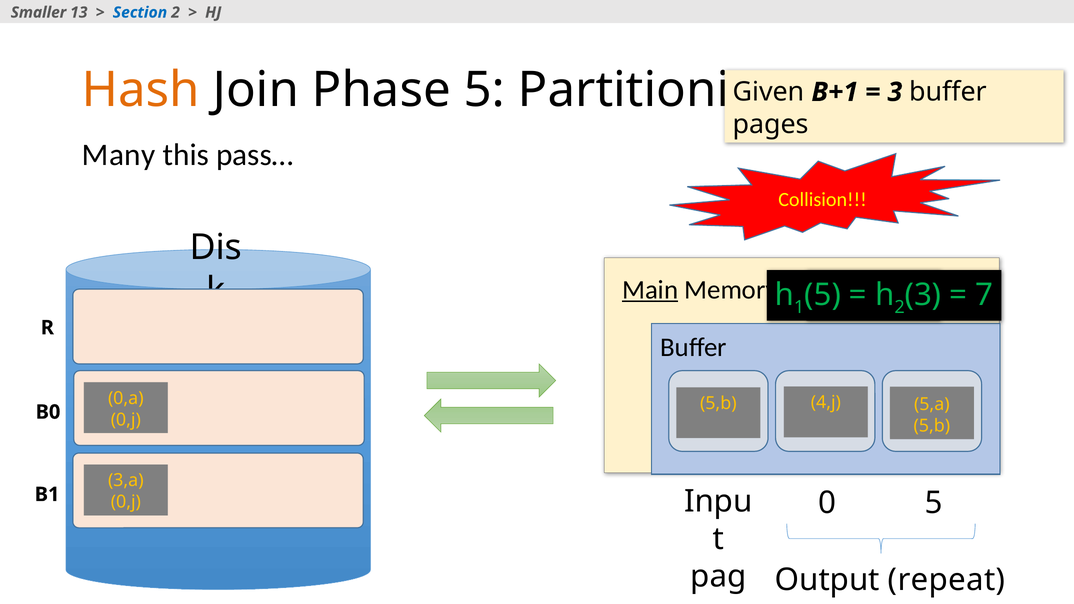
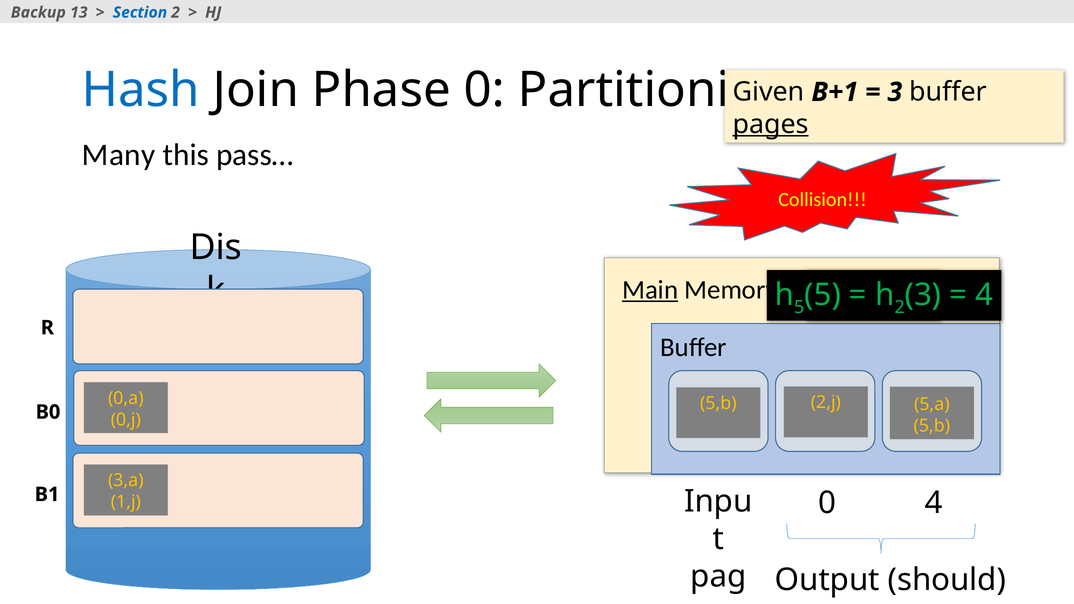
Smaller: Smaller -> Backup
Hash colour: orange -> blue
Phase 5: 5 -> 0
pages at (771, 124) underline: none -> present
1 at (799, 307): 1 -> 5
7 at (984, 295): 7 -> 4
4,j: 4,j -> 2,j
0 5: 5 -> 4
0,j at (126, 502): 0,j -> 1,j
repeat: repeat -> should
